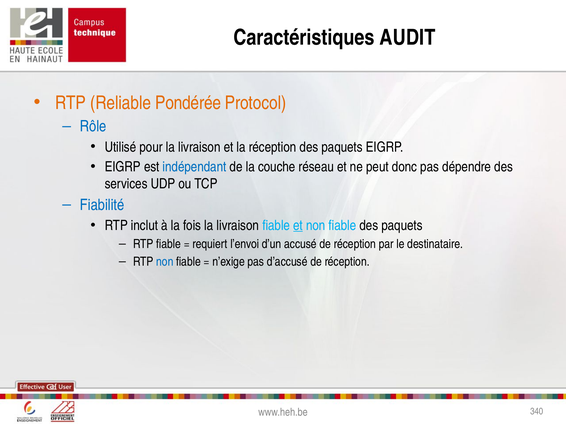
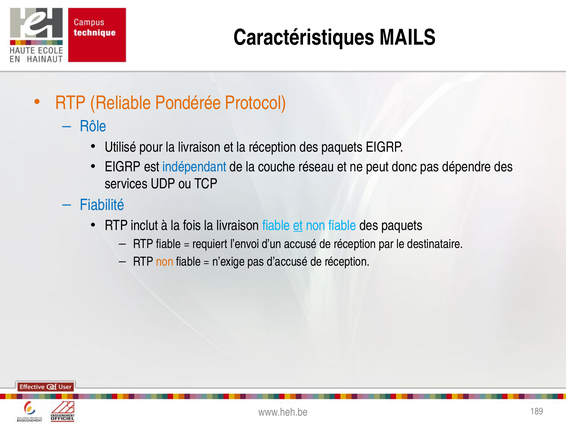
AUDIT: AUDIT -> MAILS
non at (165, 262) colour: blue -> orange
340: 340 -> 189
